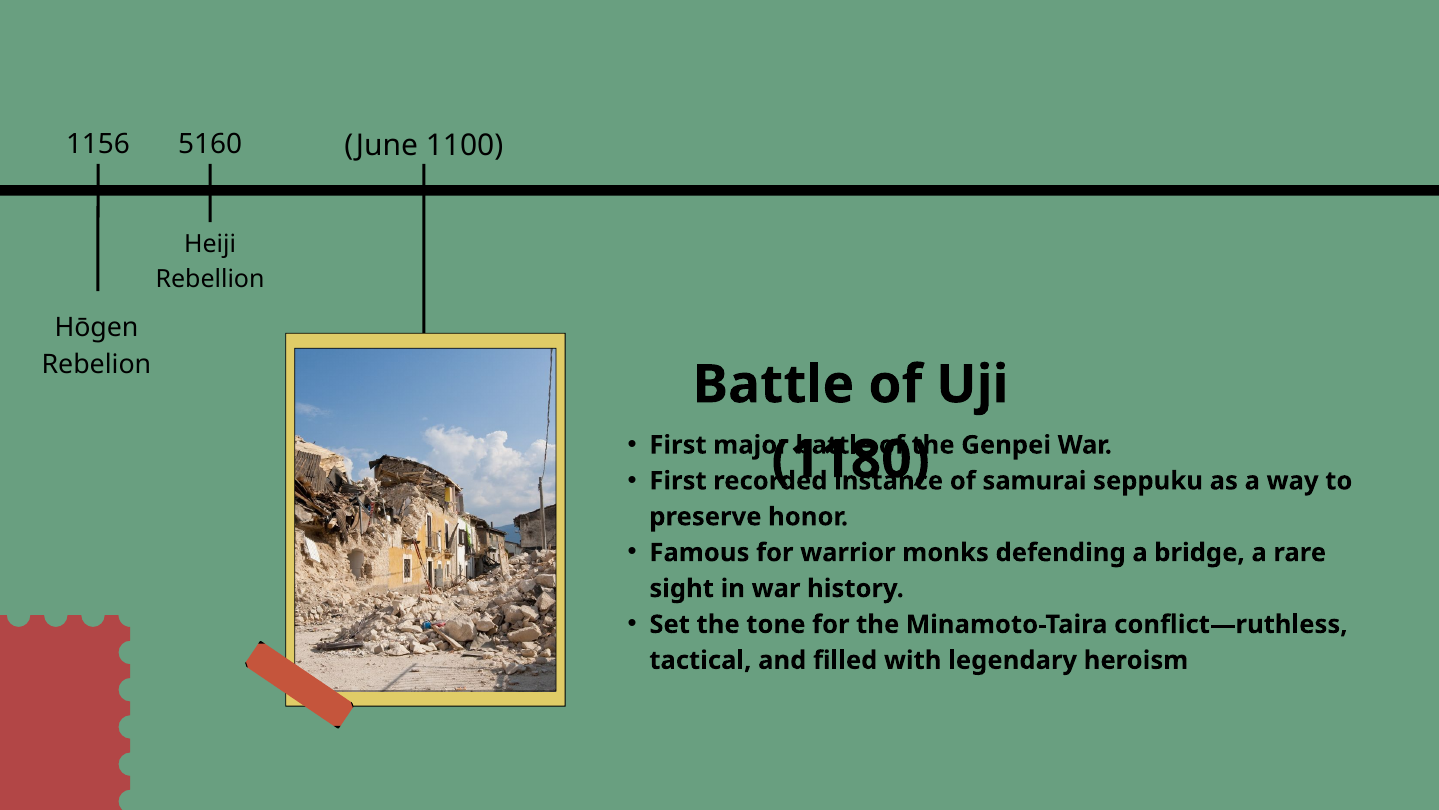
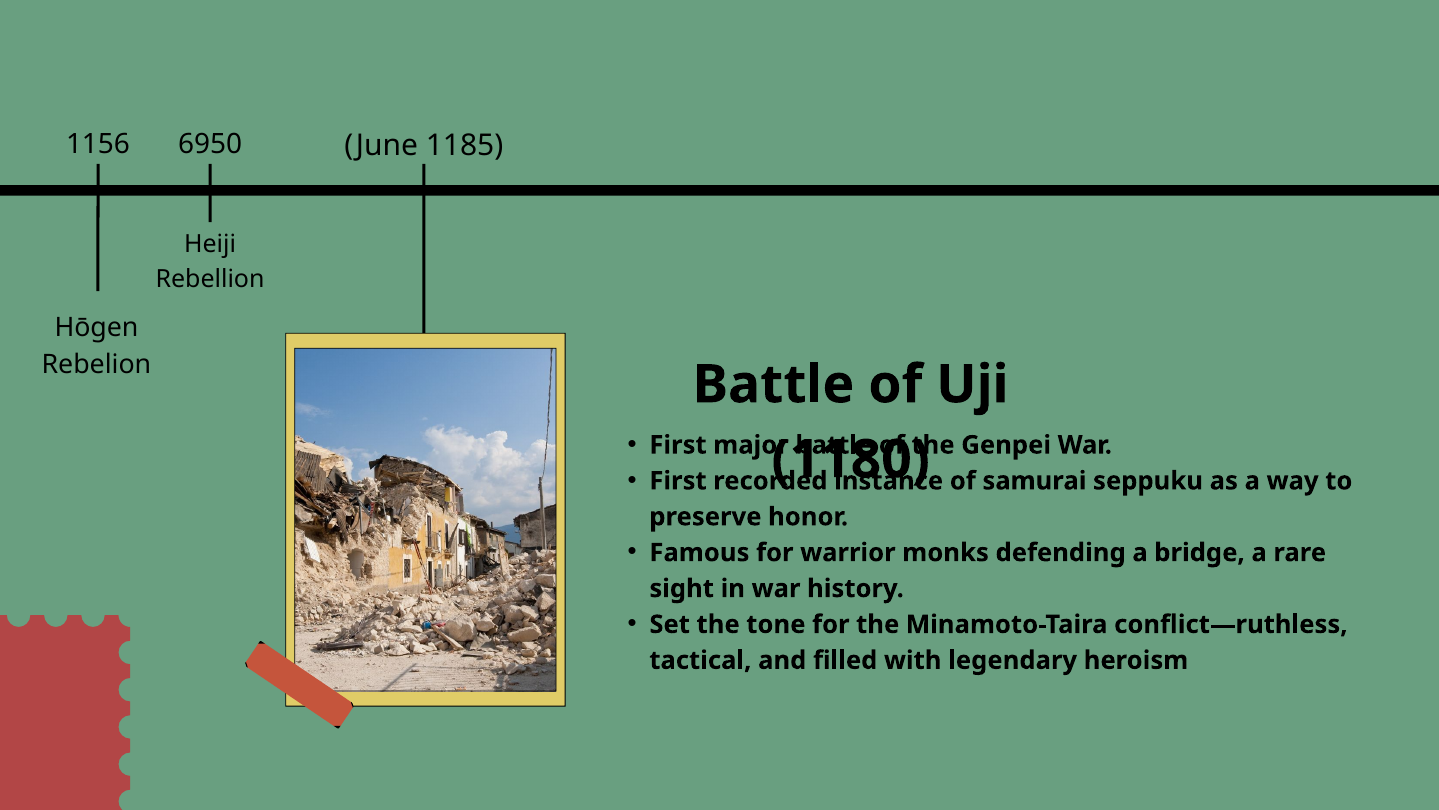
5160: 5160 -> 6950
1100: 1100 -> 1185
